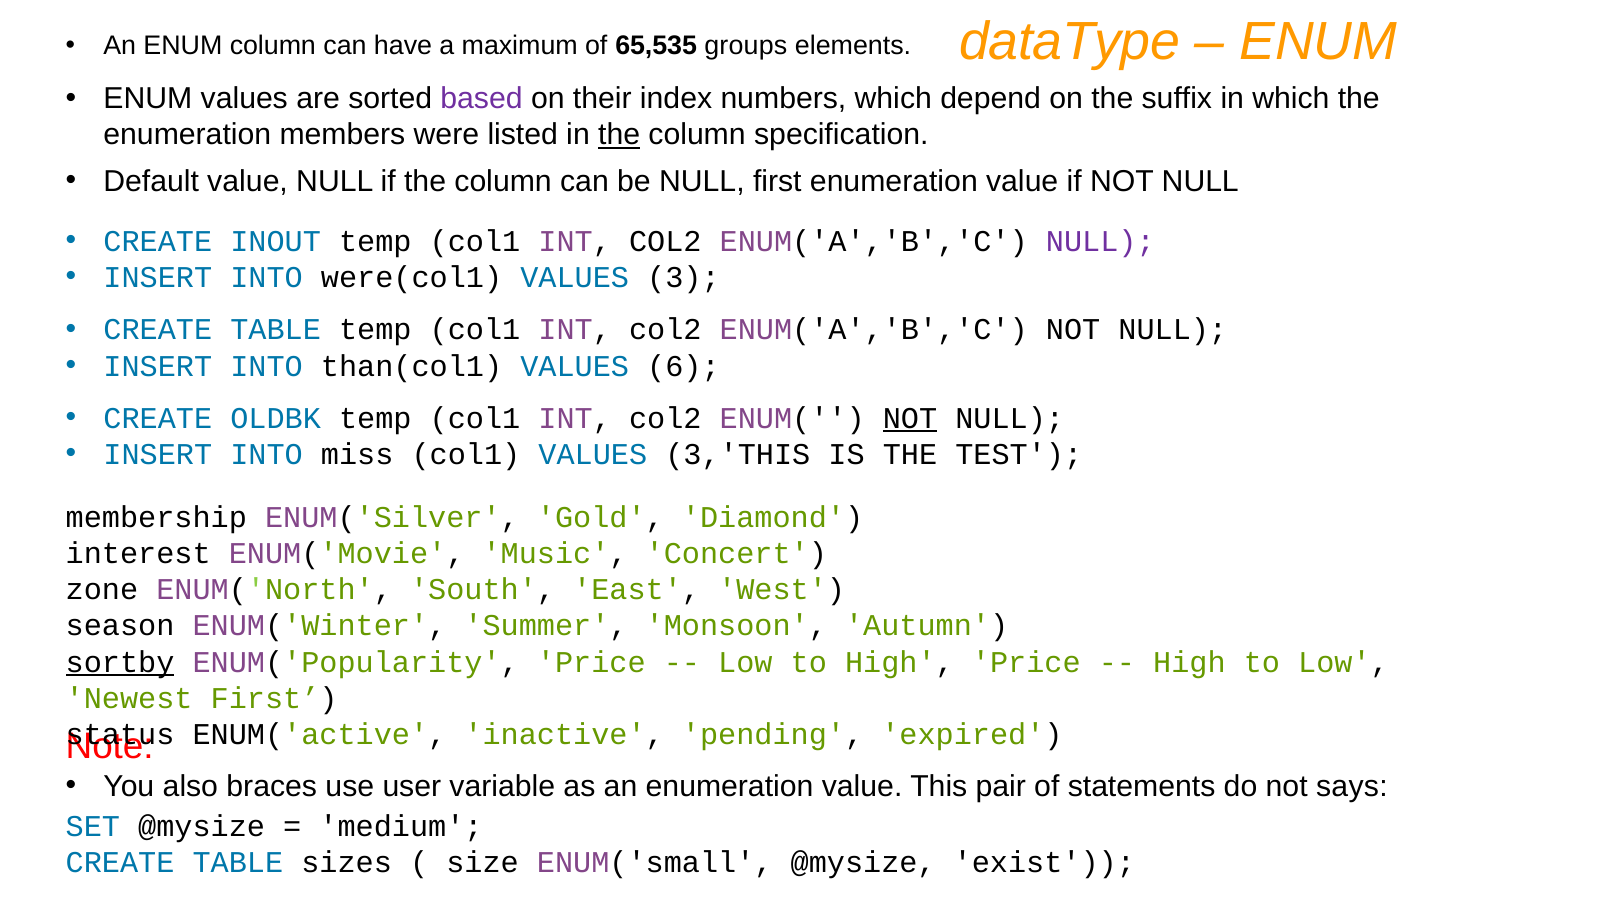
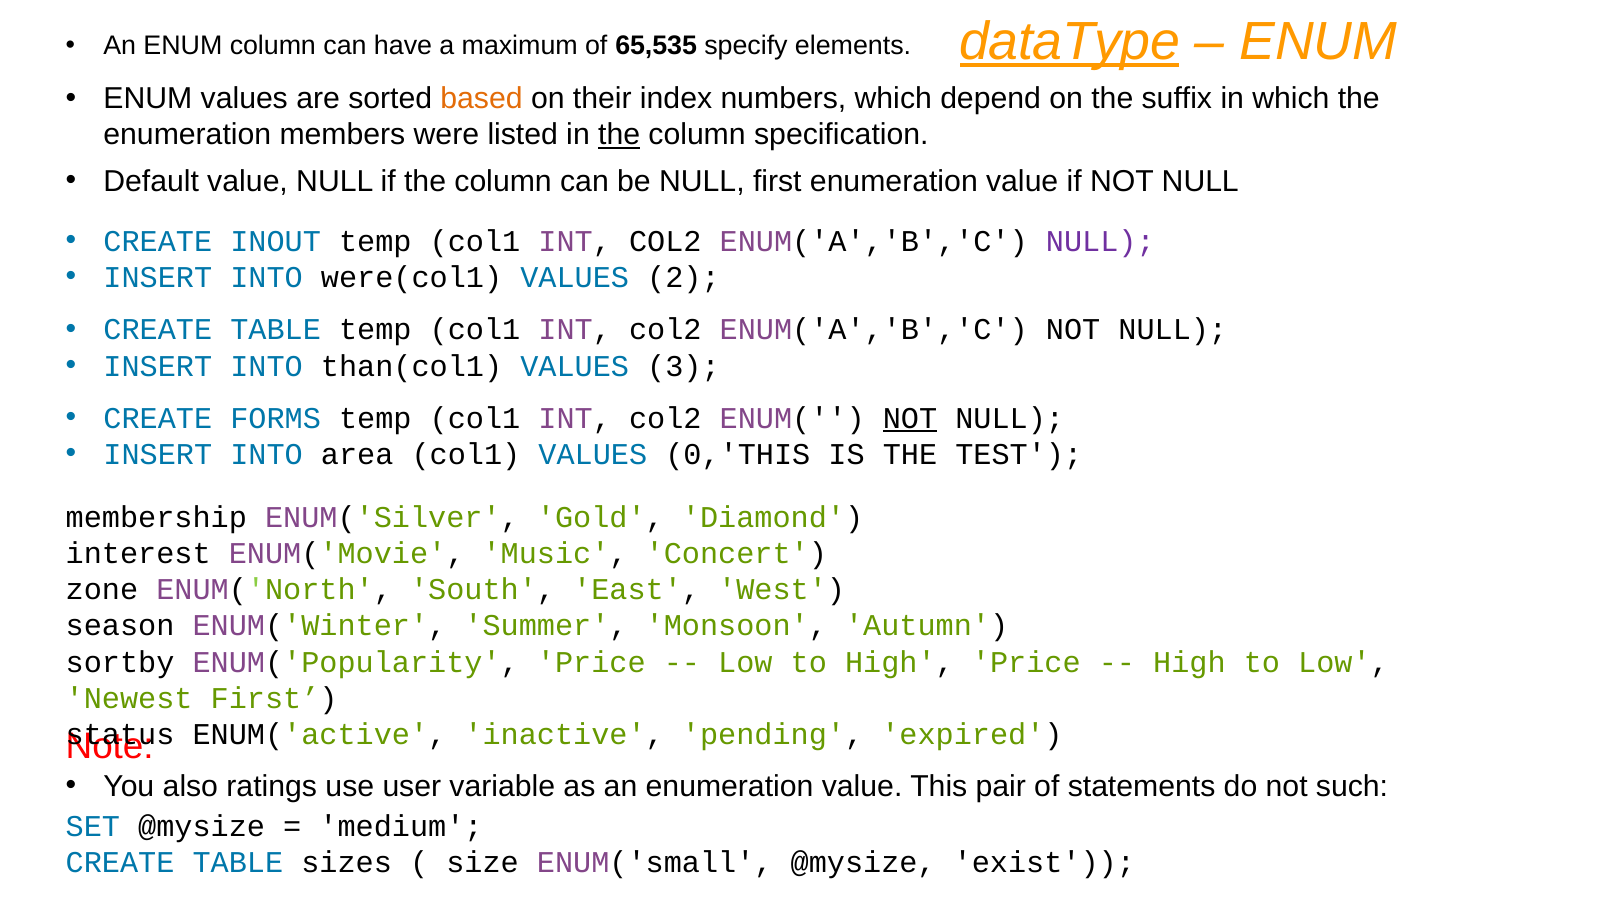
dataType underline: none -> present
groups: groups -> specify
based colour: purple -> orange
3: 3 -> 2
6: 6 -> 3
OLDBK: OLDBK -> FORMS
miss: miss -> area
3,'THIS: 3,'THIS -> 0,'THIS
sortby underline: present -> none
braces: braces -> ratings
says: says -> such
